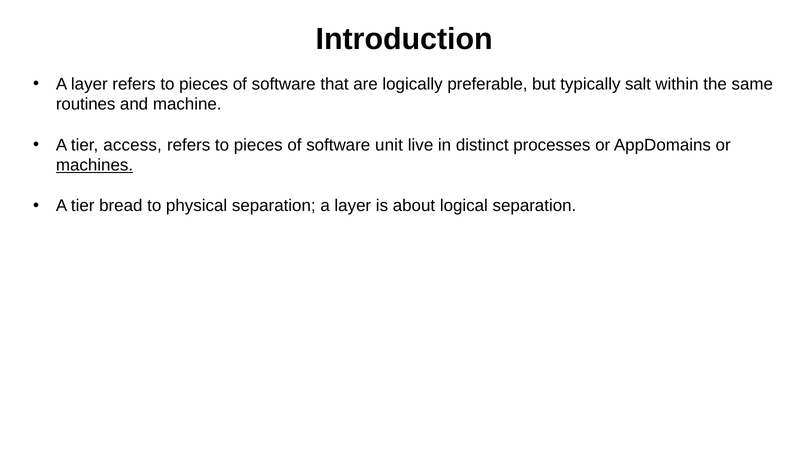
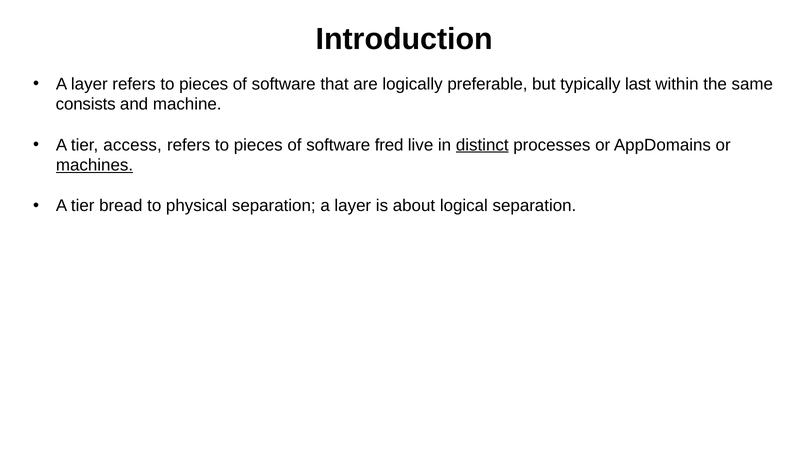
salt: salt -> last
routines: routines -> consists
unit: unit -> fred
distinct underline: none -> present
